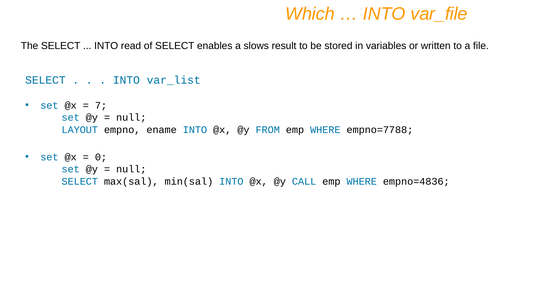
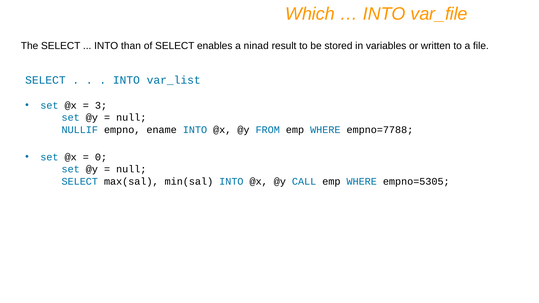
read: read -> than
slows: slows -> ninad
7: 7 -> 3
LAYOUT: LAYOUT -> NULLIF
empno=4836: empno=4836 -> empno=5305
